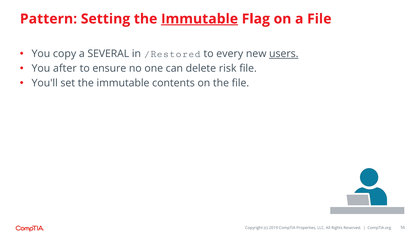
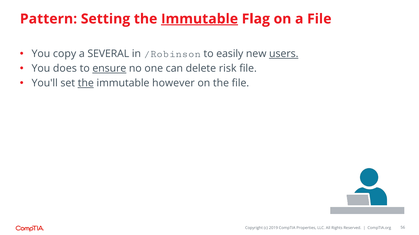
/Restored: /Restored -> /Robinson
every: every -> easily
after: after -> does
ensure underline: none -> present
the at (86, 83) underline: none -> present
contents: contents -> however
